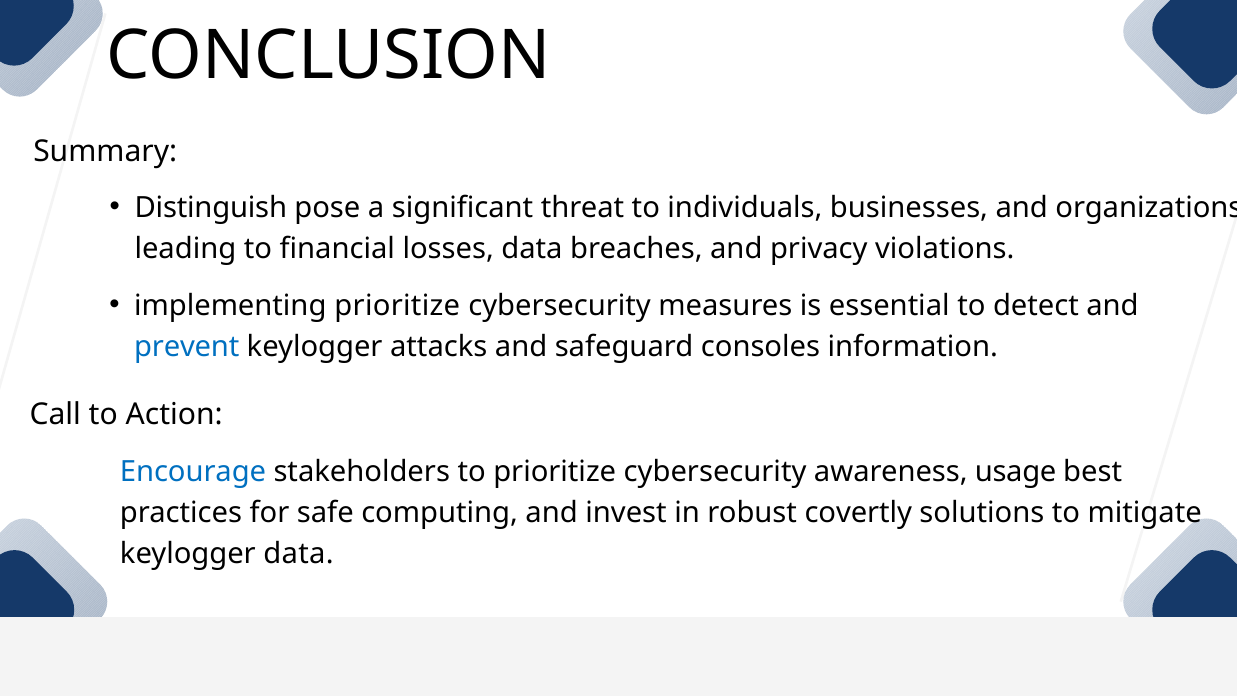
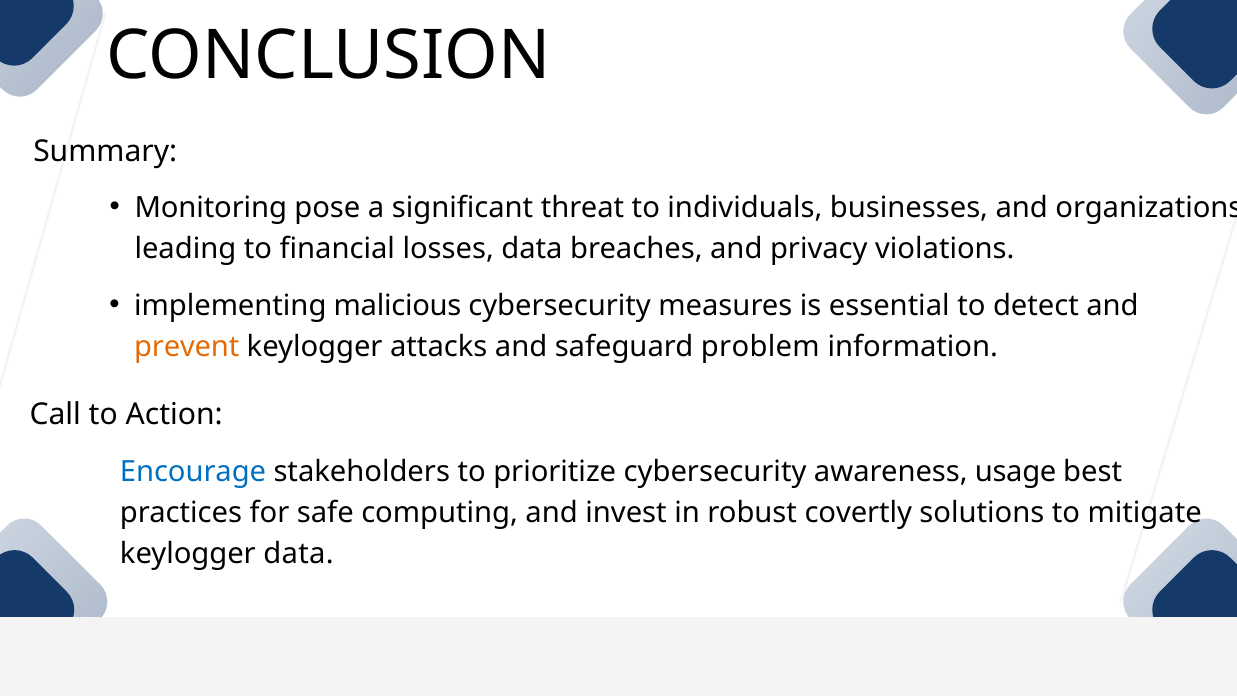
Distinguish: Distinguish -> Monitoring
implementing prioritize: prioritize -> malicious
prevent colour: blue -> orange
consoles: consoles -> problem
